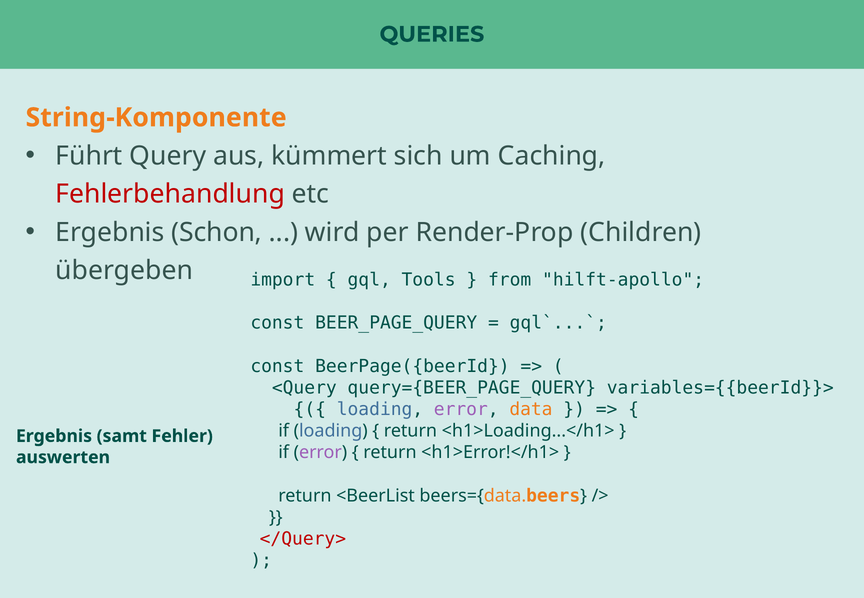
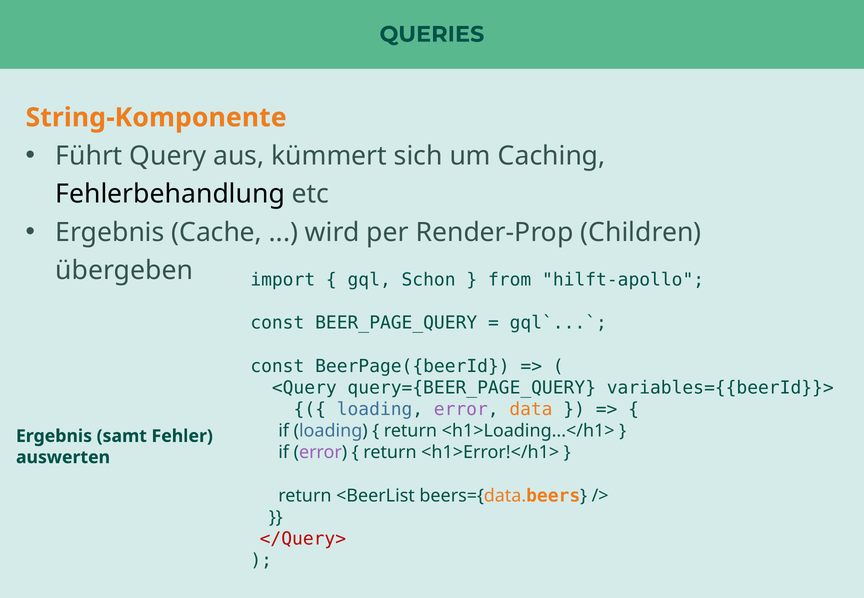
Fehlerbehandlung colour: red -> black
Schon: Schon -> Cache
Tools: Tools -> Schon
